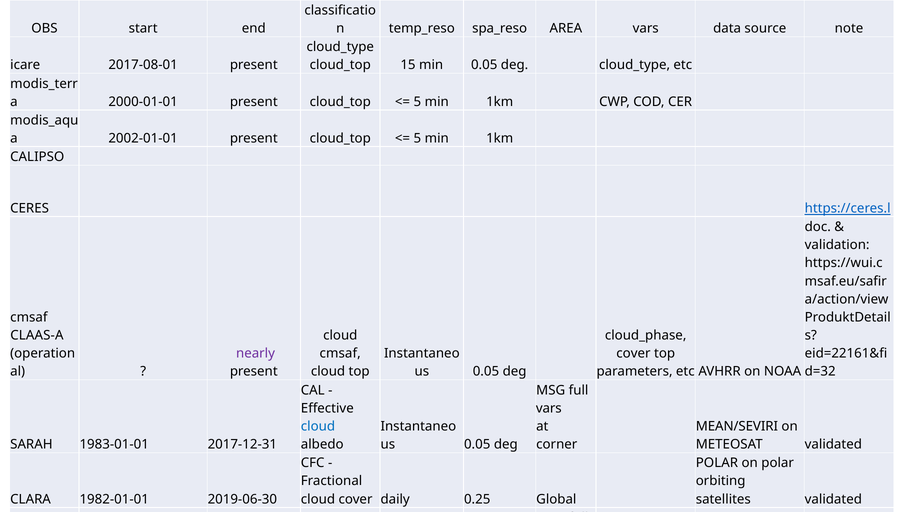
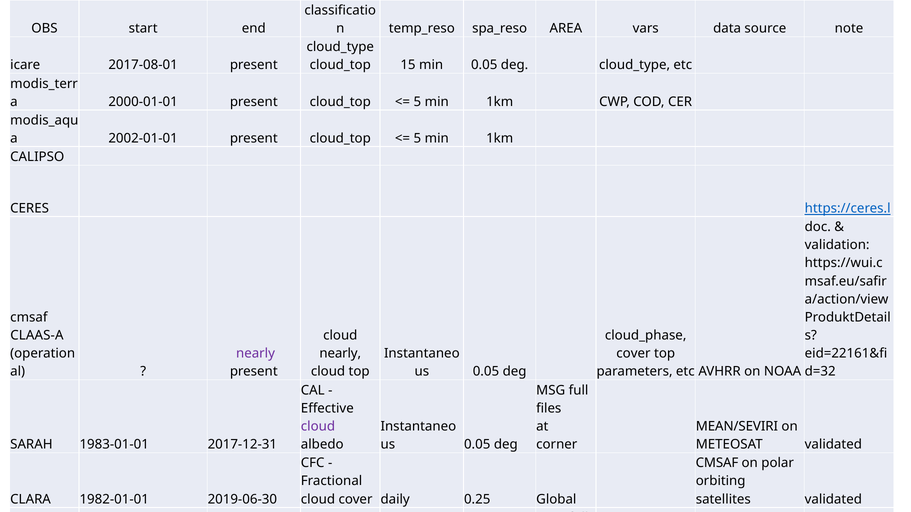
cmsaf at (340, 354): cmsaf -> nearly
vars at (549, 409): vars -> files
cloud at (318, 427) colour: blue -> purple
POLAR at (717, 463): POLAR -> CMSAF
